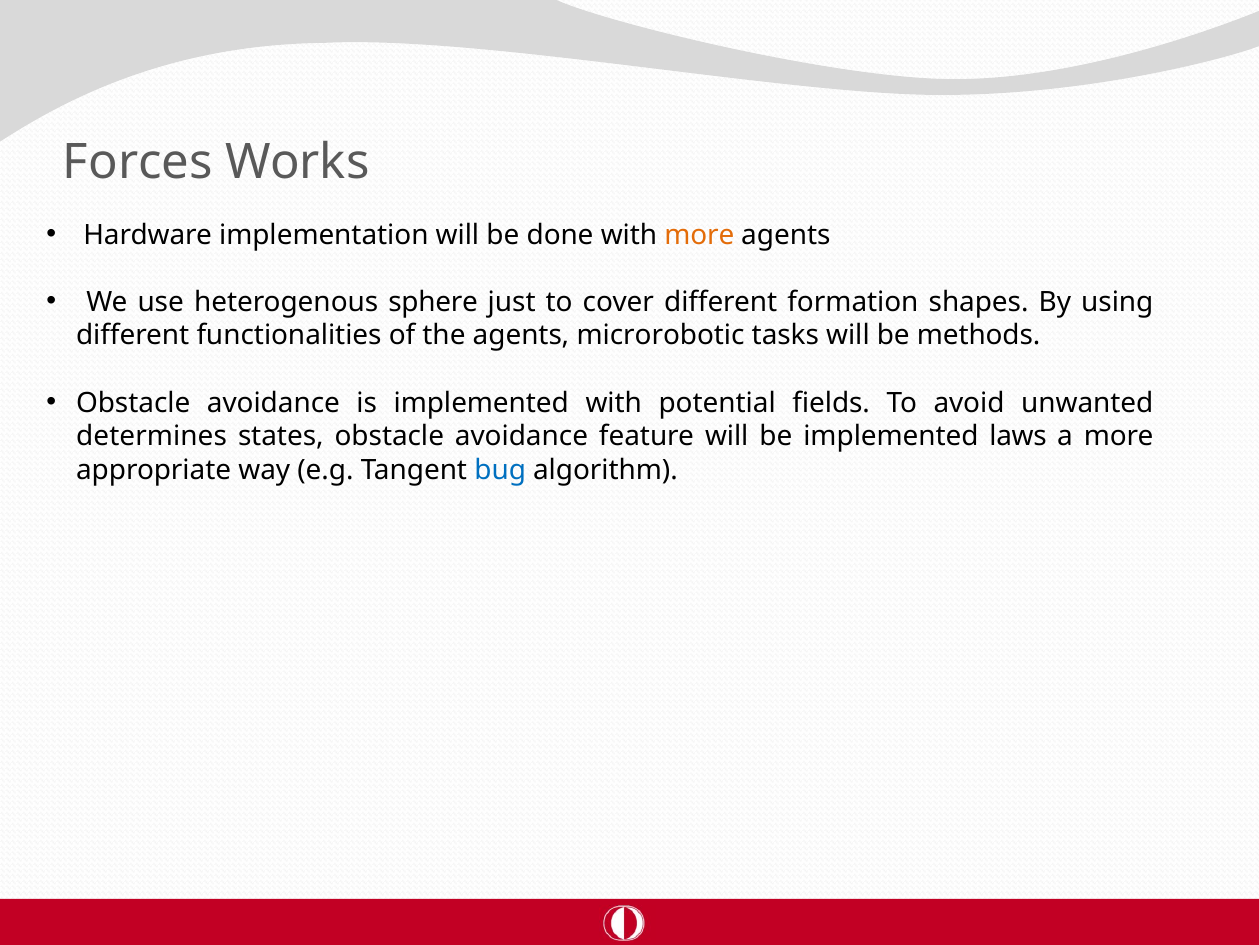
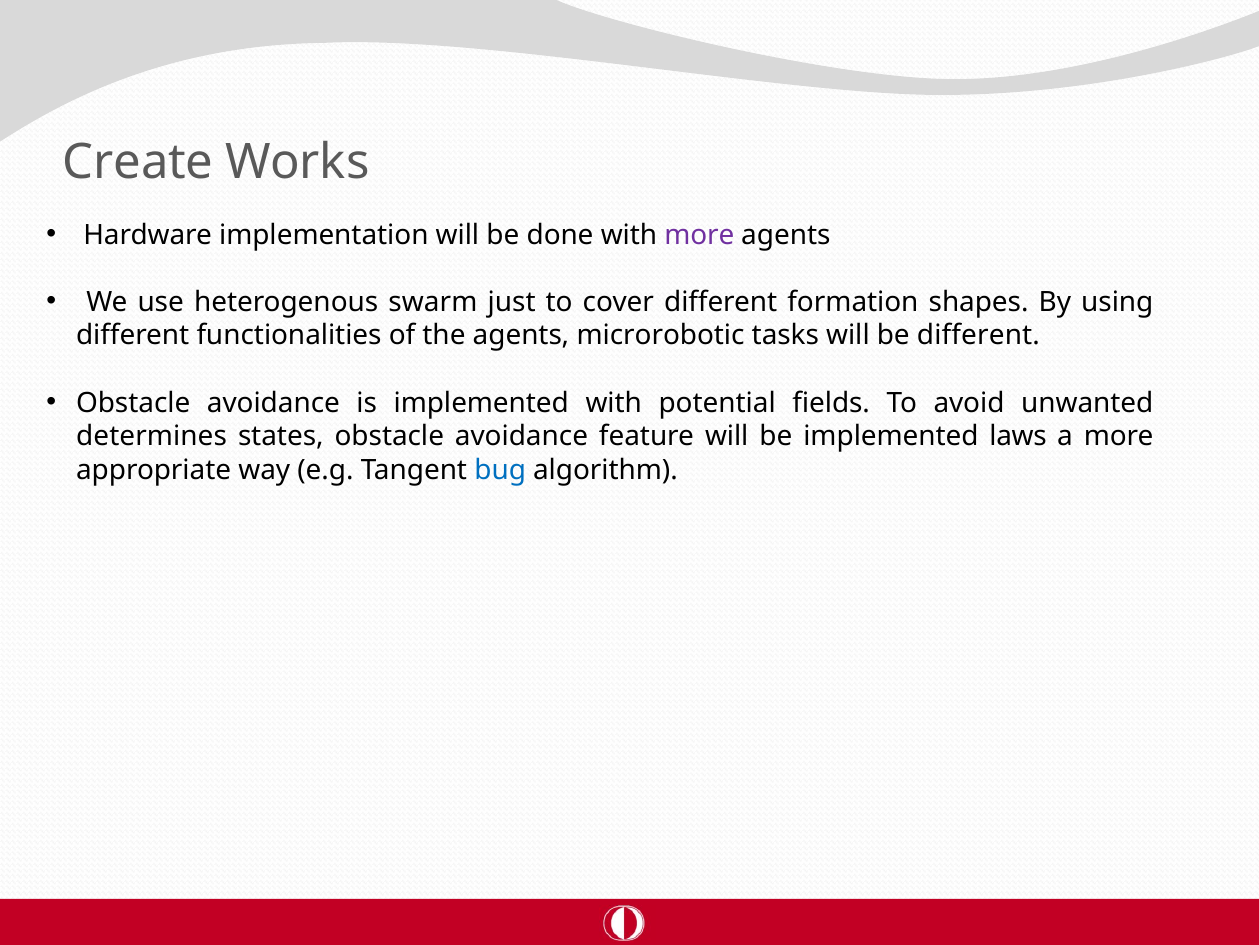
Forces: Forces -> Create
more at (699, 235) colour: orange -> purple
sphere: sphere -> swarm
be methods: methods -> different
